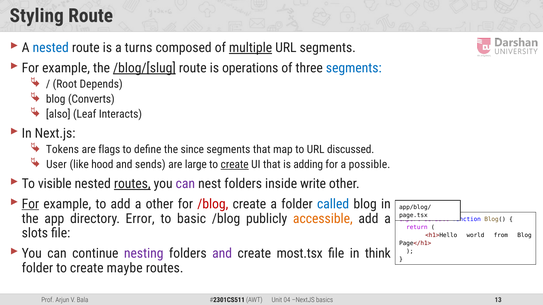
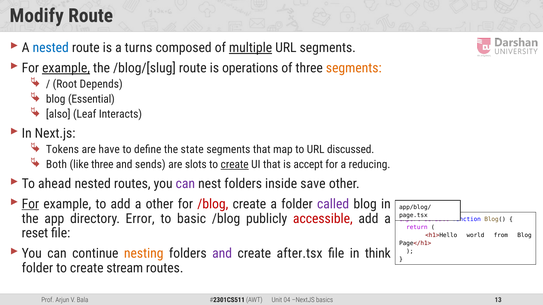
Styling: Styling -> Modify
example at (66, 68) underline: none -> present
/blog/[slug underline: present -> none
segments at (354, 68) colour: blue -> orange
Converts: Converts -> Essential
flags: flags -> have
since: since -> state
User: User -> Both
like hood: hood -> three
large: large -> slots
adding: adding -> accept
possible: possible -> reducing
visible: visible -> ahead
routes at (132, 184) underline: present -> none
write: write -> save
called colour: blue -> purple
accessible colour: orange -> red
slots: slots -> reset
nesting colour: purple -> orange
most.tsx: most.tsx -> after.tsx
maybe: maybe -> stream
